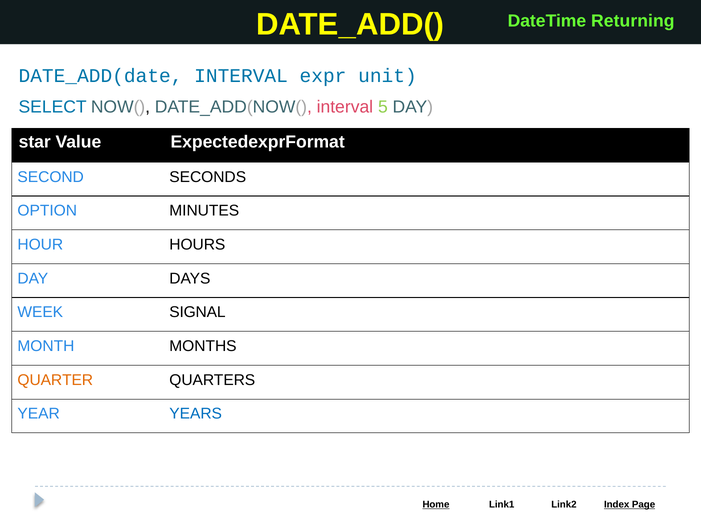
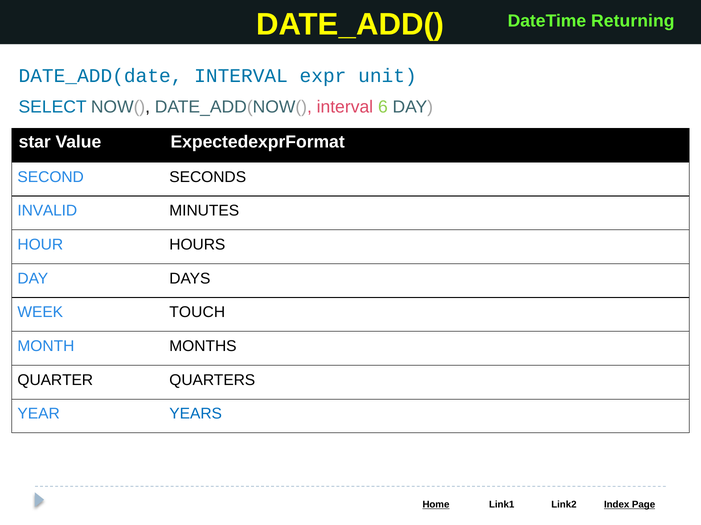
5: 5 -> 6
OPTION: OPTION -> INVALID
SIGNAL: SIGNAL -> TOUCH
QUARTER colour: orange -> black
